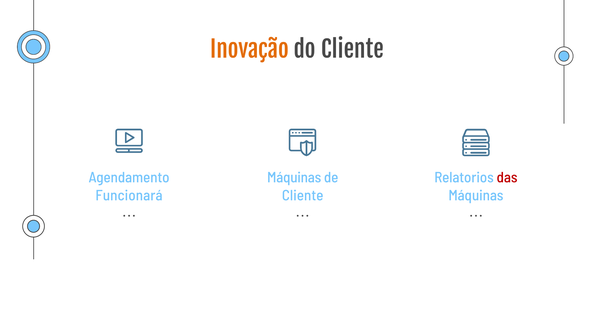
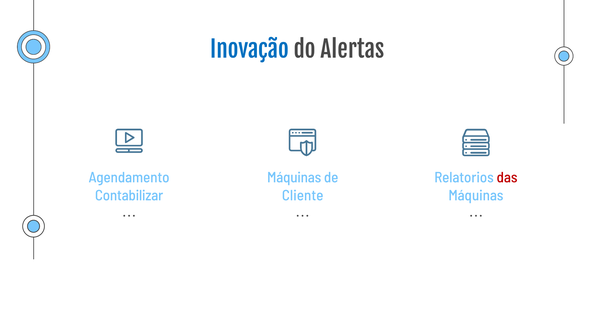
Inovação colour: orange -> blue
do Cliente: Cliente -> Alertas
Funcionará: Funcionará -> Contabilizar
